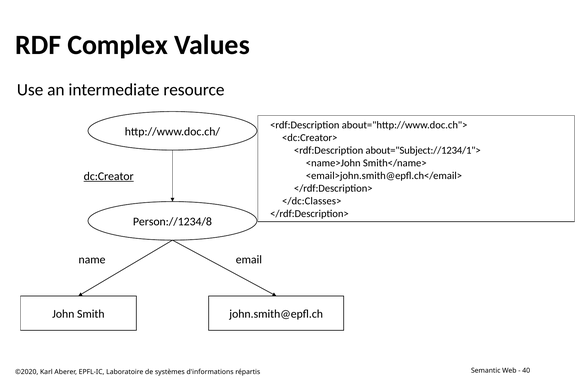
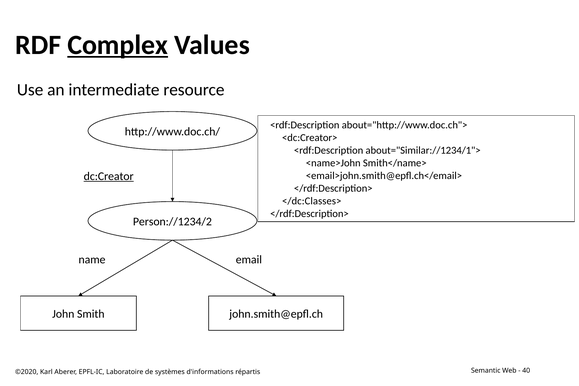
Complex underline: none -> present
about="Subject://1234/1">: about="Subject://1234/1"> -> about="Similar://1234/1">
Person://1234/8: Person://1234/8 -> Person://1234/2
